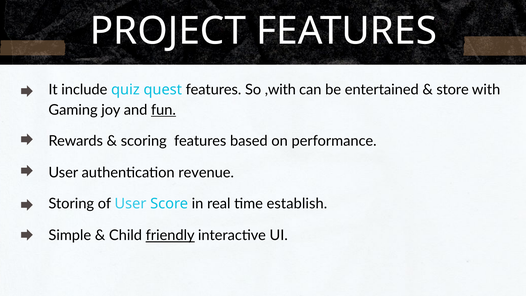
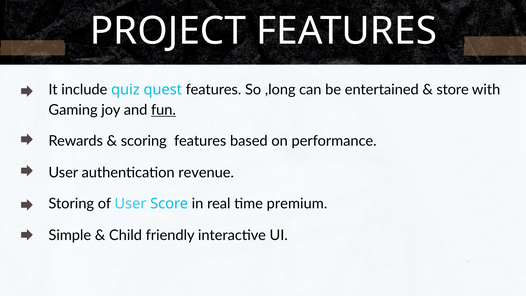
,with: ,with -> ,long
establish: establish -> premium
friendly underline: present -> none
